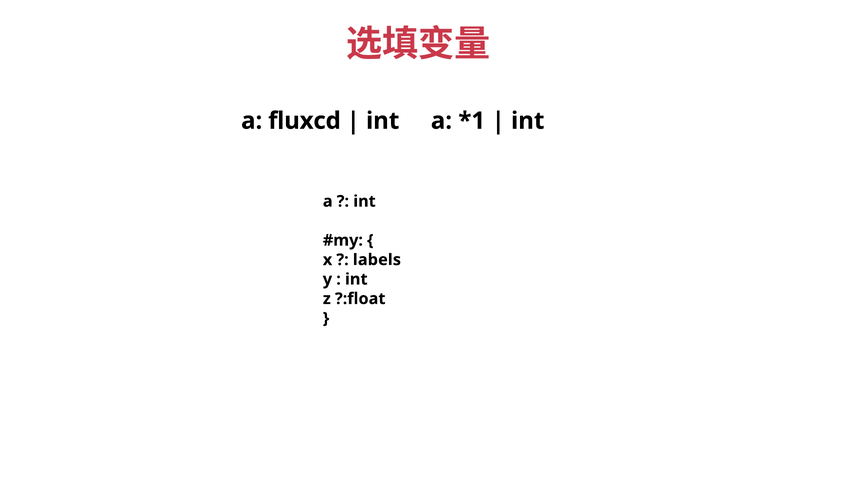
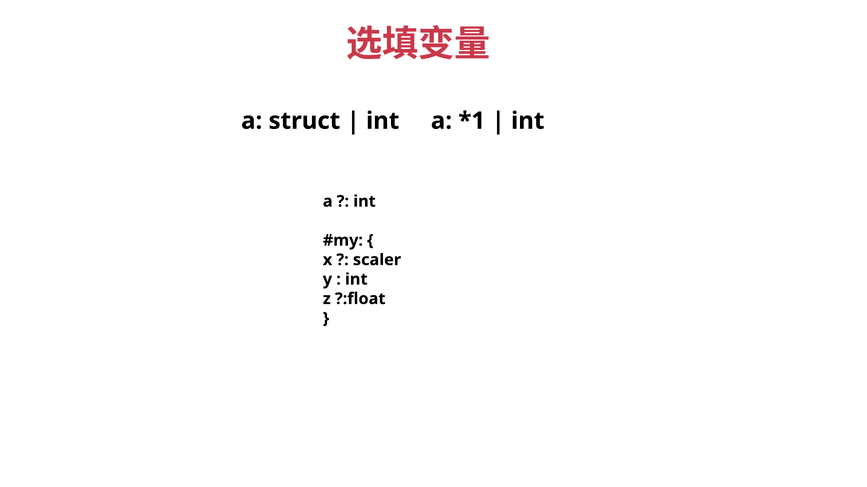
fluxcd: fluxcd -> struct
labels: labels -> scaler
